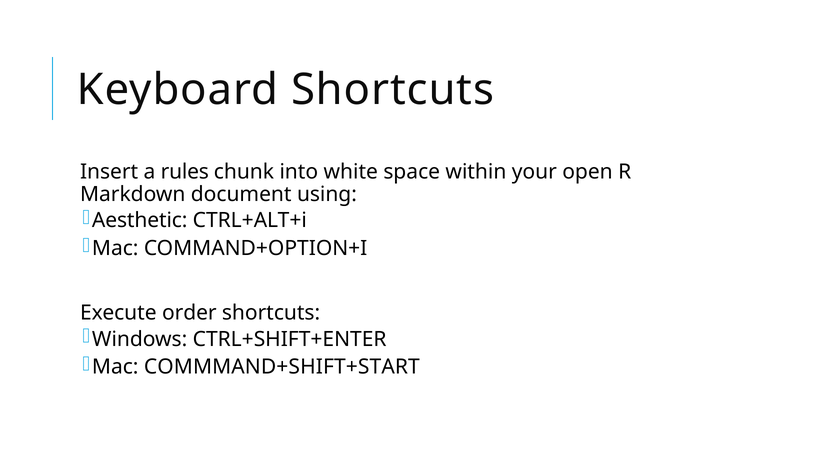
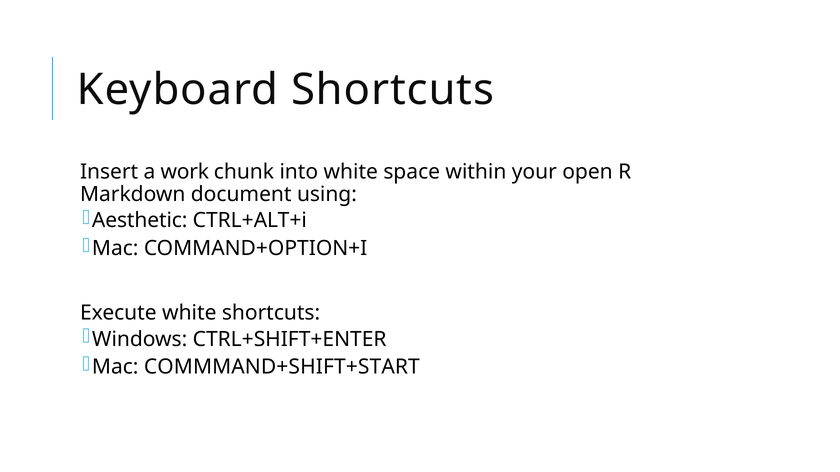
rules: rules -> work
Execute order: order -> white
